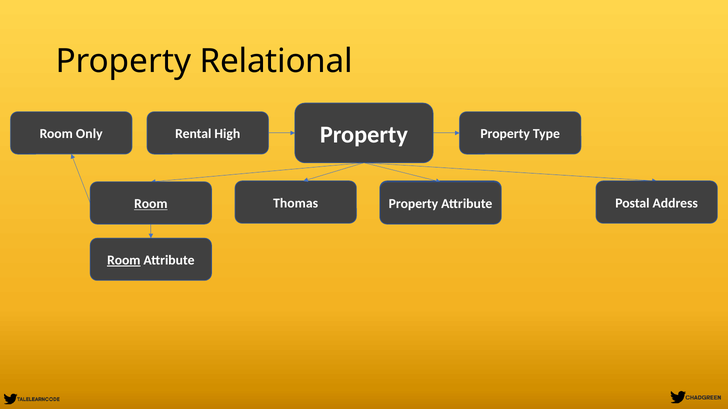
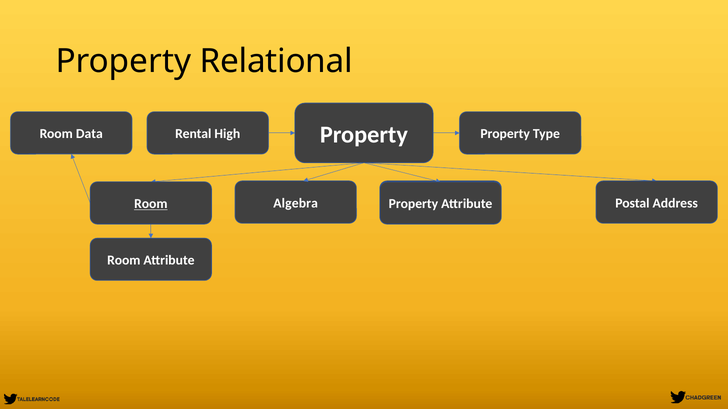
Only: Only -> Data
Thomas: Thomas -> Algebra
Room at (124, 261) underline: present -> none
